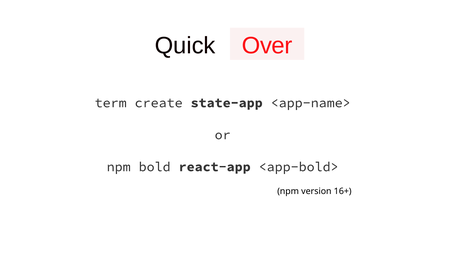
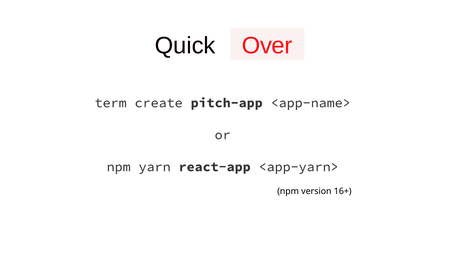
state-app: state-app -> pitch-app
bold: bold -> yarn
<app-bold>: <app-bold> -> <app-yarn>
